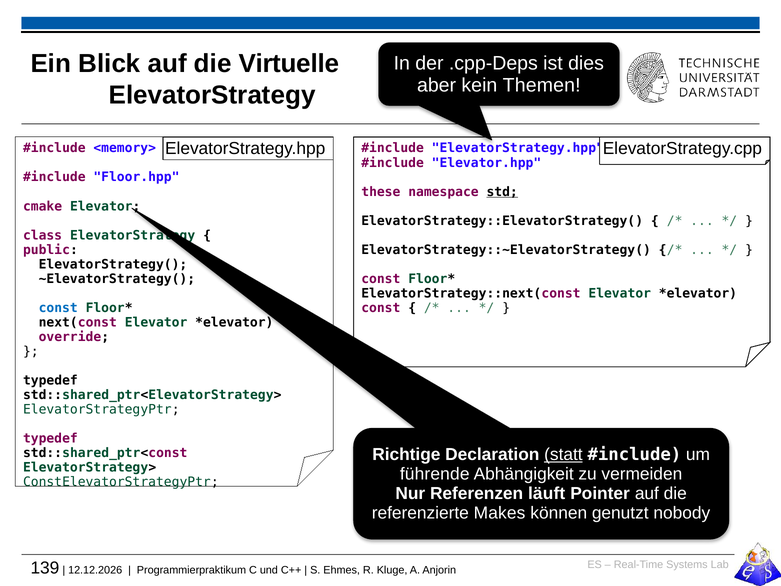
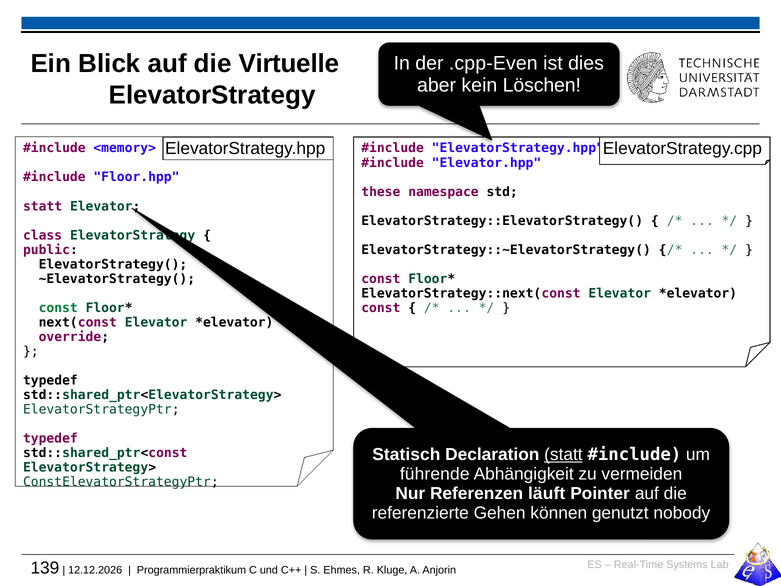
.cpp-Deps: .cpp-Deps -> .cpp-Even
Themen: Themen -> Löschen
std underline: present -> none
cmake at (43, 206): cmake -> statt
const at (58, 308) colour: blue -> green
Richtige: Richtige -> Statisch
Makes: Makes -> Gehen
